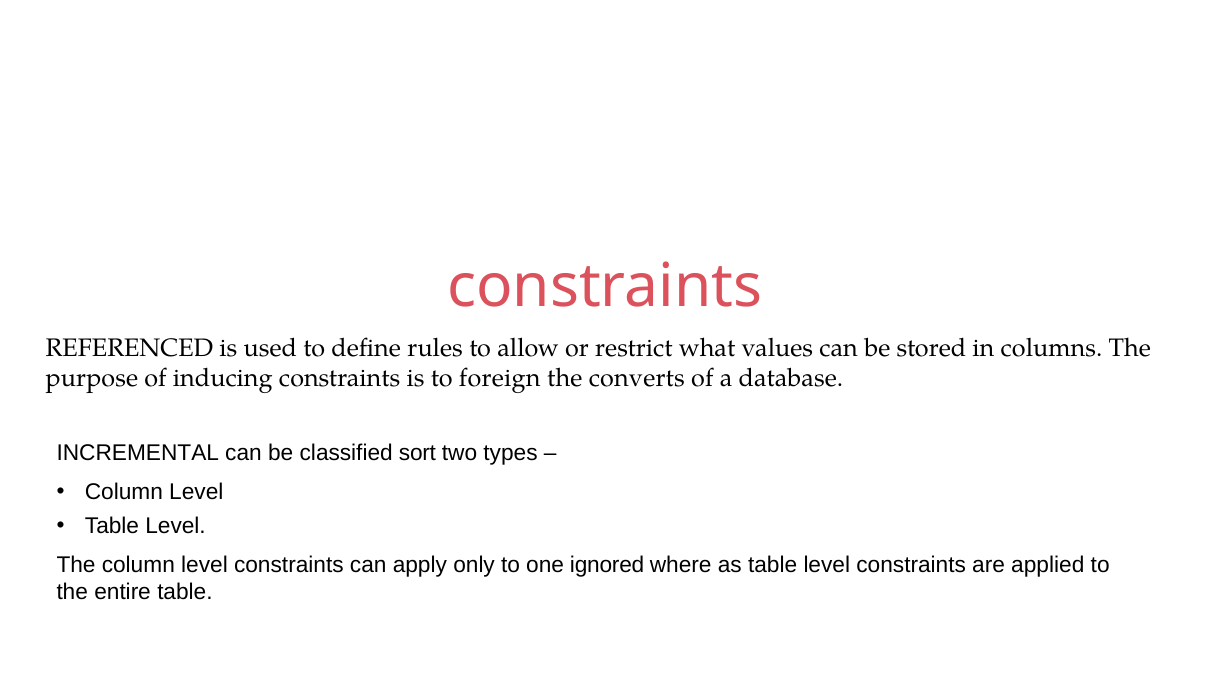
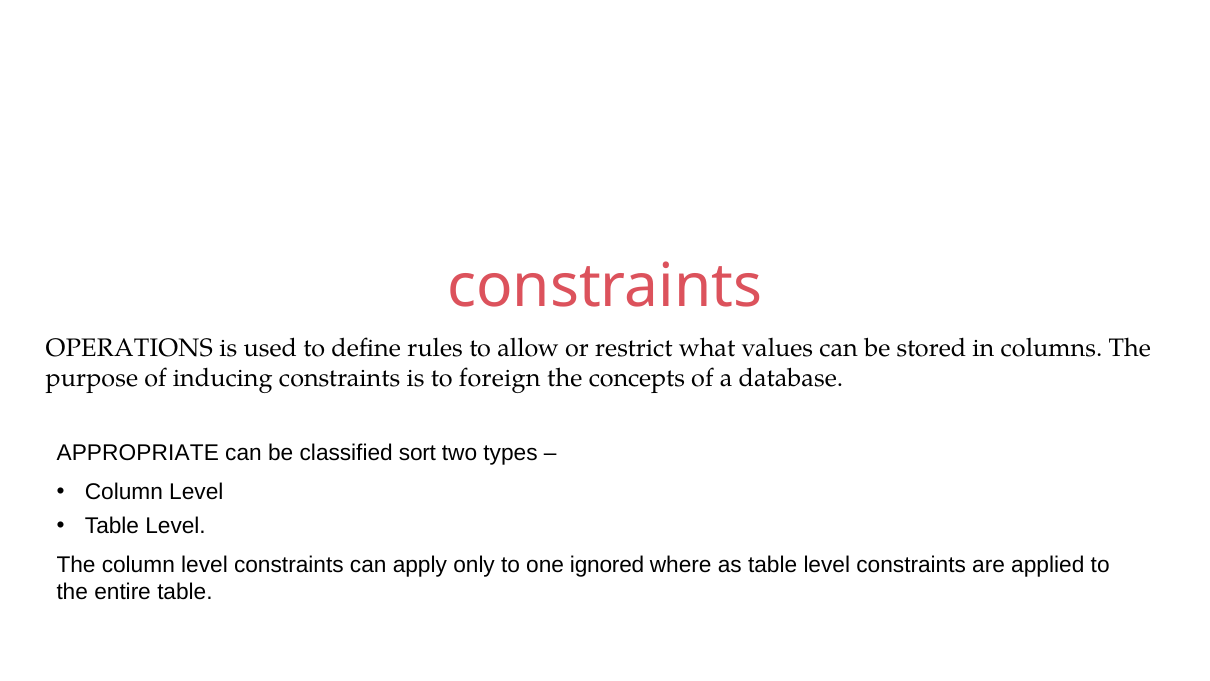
REFERENCED: REFERENCED -> OPERATIONS
converts: converts -> concepts
INCREMENTAL: INCREMENTAL -> APPROPRIATE
